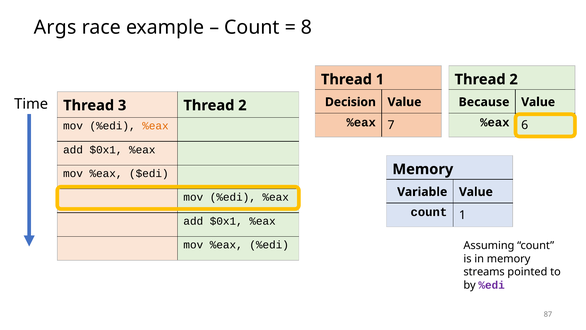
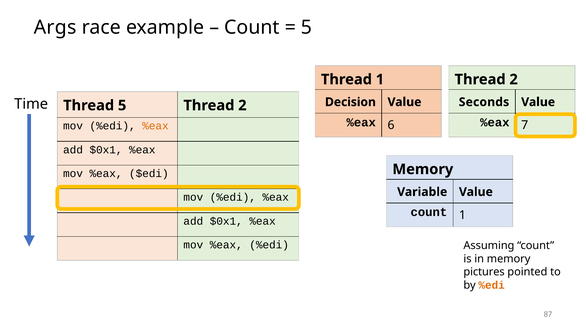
8 at (307, 27): 8 -> 5
Because: Because -> Seconds
Thread 3: 3 -> 5
7: 7 -> 6
6: 6 -> 7
streams: streams -> pictures
%edi at (492, 285) colour: purple -> orange
